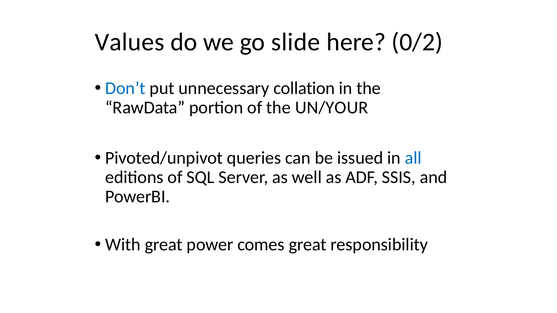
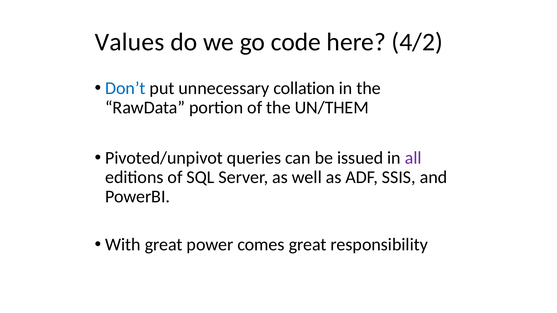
slide: slide -> code
0/2: 0/2 -> 4/2
UN/YOUR: UN/YOUR -> UN/THEM
all colour: blue -> purple
